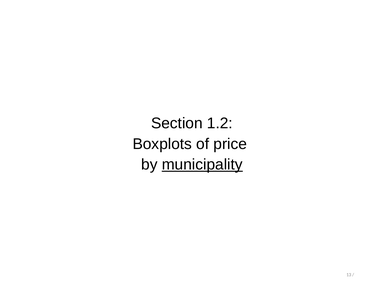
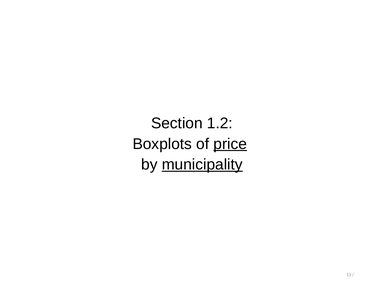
price underline: none -> present
